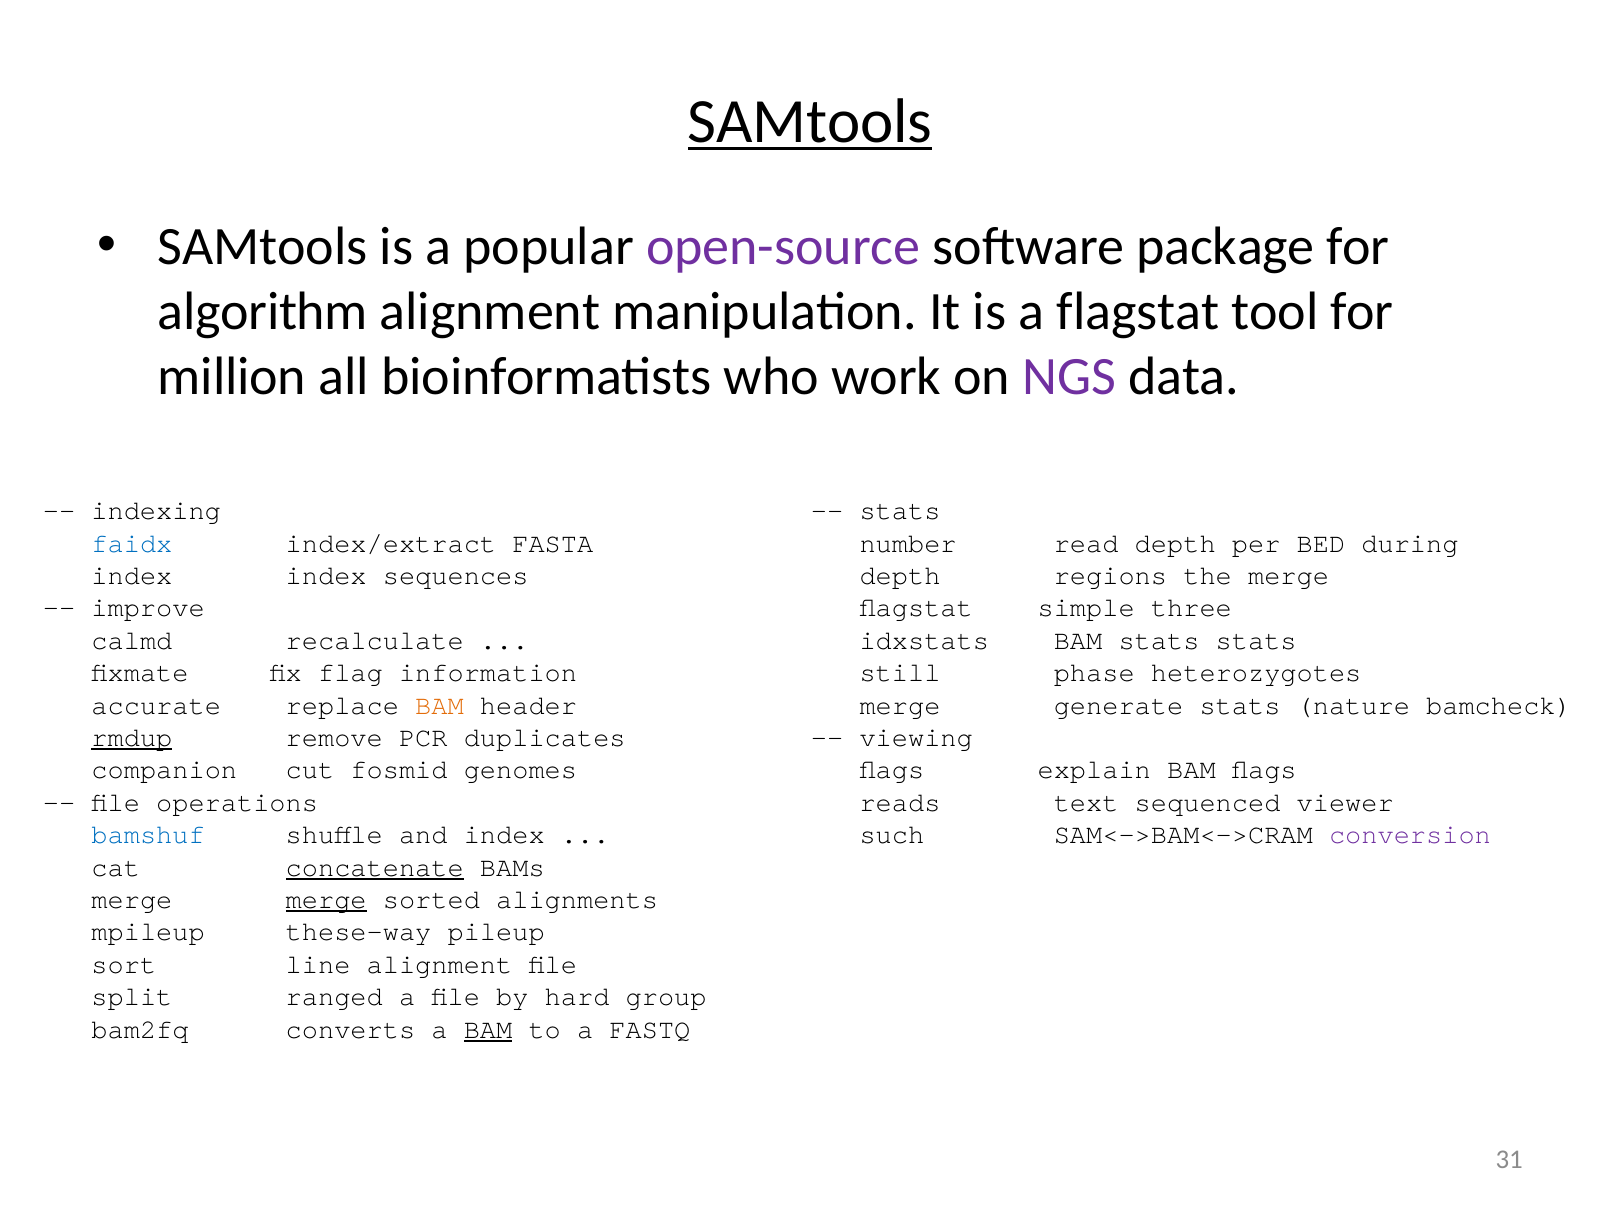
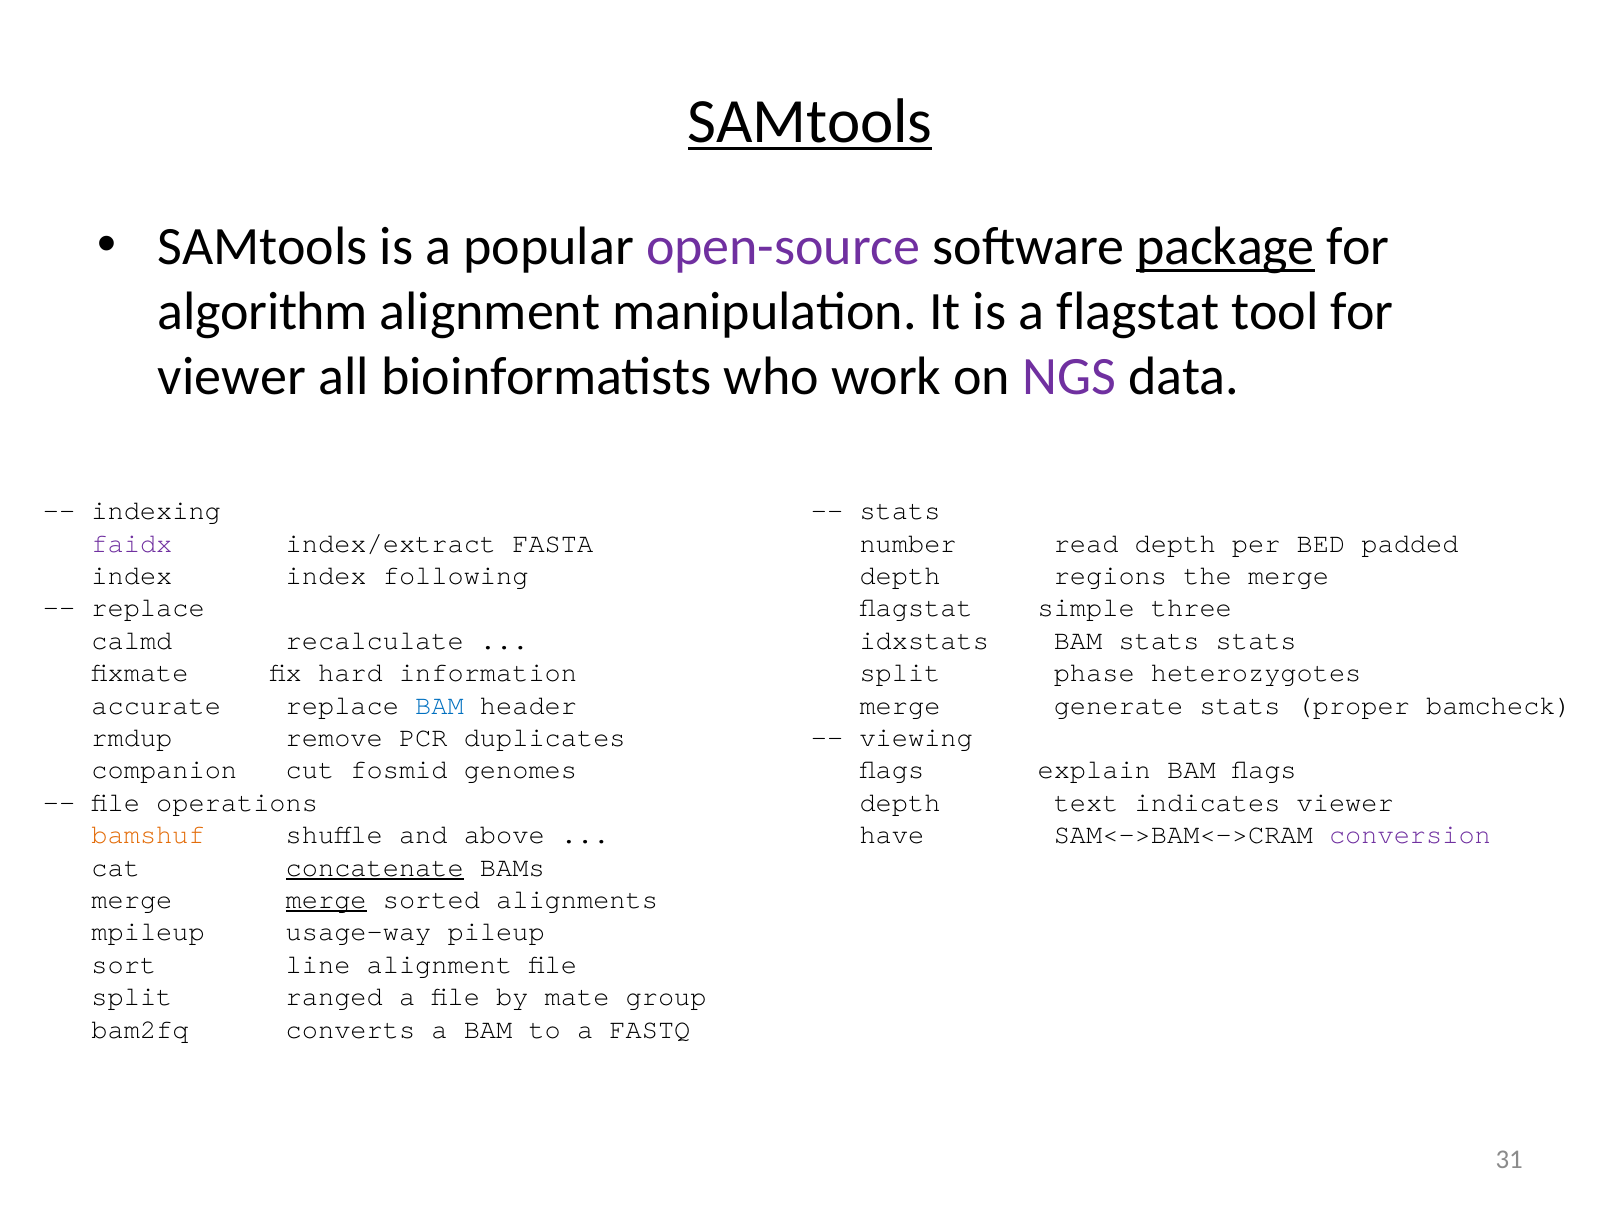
package underline: none -> present
million at (232, 377): million -> viewer
faidx colour: blue -> purple
during: during -> padded
sequences: sequences -> following
improve at (148, 608): improve -> replace
flag: flag -> hard
still at (900, 673): still -> split
BAM at (439, 705) colour: orange -> blue
nature: nature -> proper
rmdup underline: present -> none
reads at (900, 802): reads -> depth
sequenced: sequenced -> indicates
bamshuf colour: blue -> orange
and index: index -> above
such: such -> have
these-way: these-way -> usage-way
hard: hard -> mate
BAM at (488, 1029) underline: present -> none
